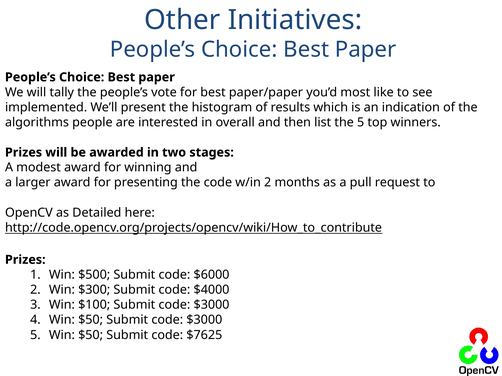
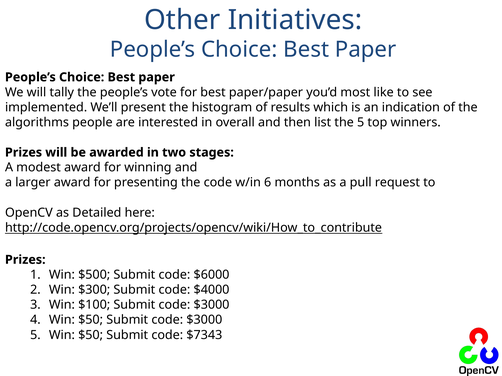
w/in 2: 2 -> 6
$7625: $7625 -> $7343
